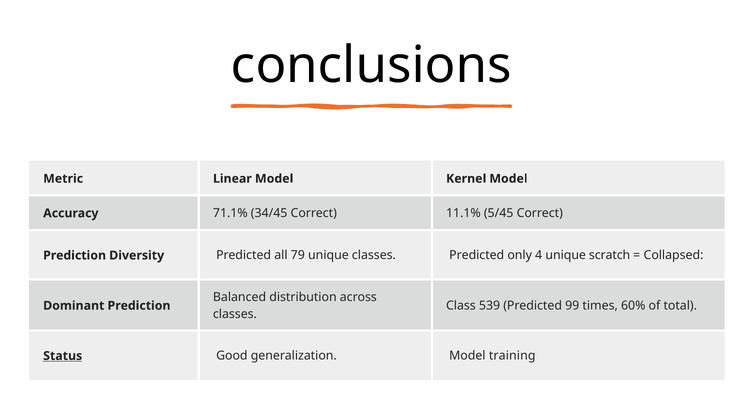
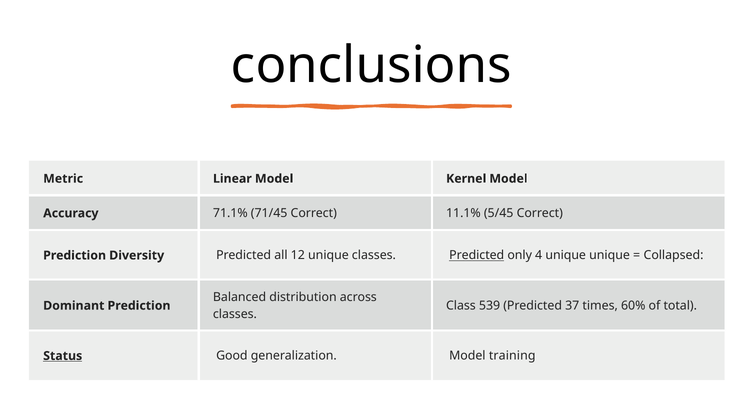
34/45: 34/45 -> 71/45
79: 79 -> 12
Predicted at (477, 255) underline: none -> present
unique scratch: scratch -> unique
99: 99 -> 37
